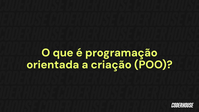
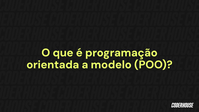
criação: criação -> modelo
